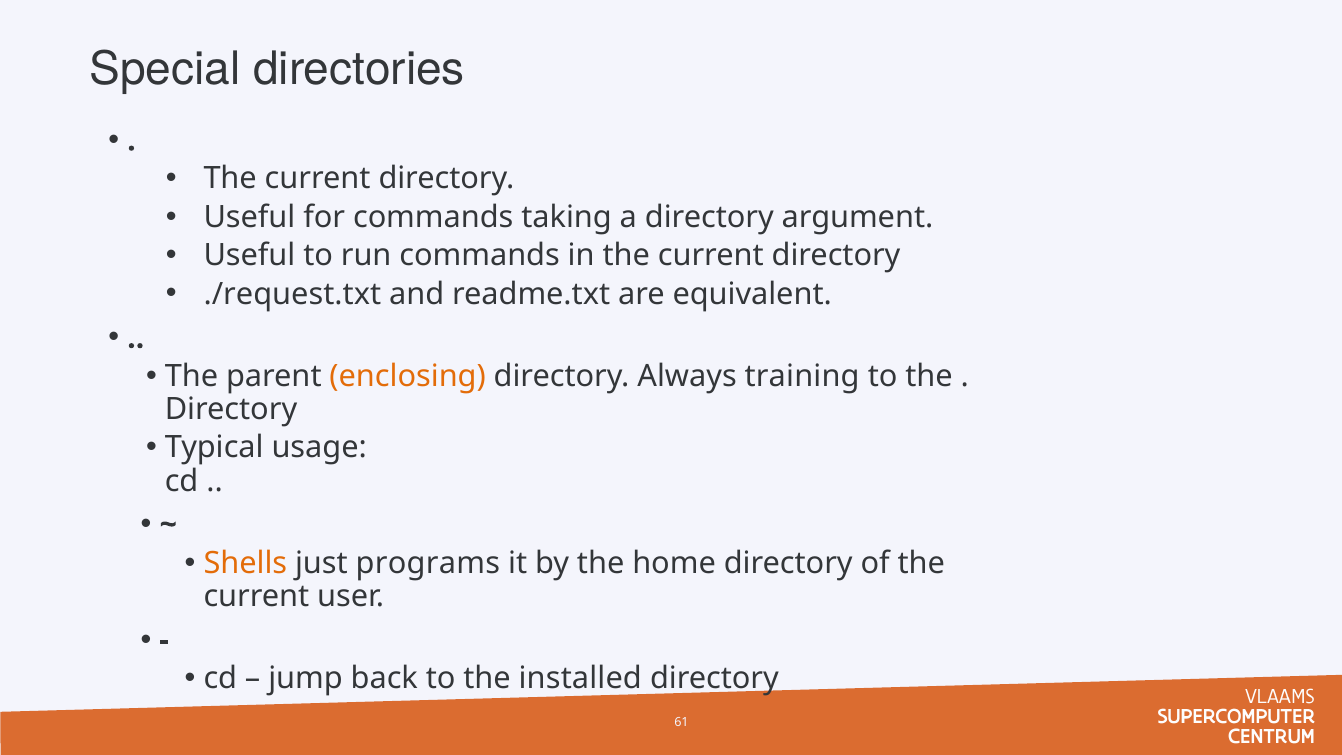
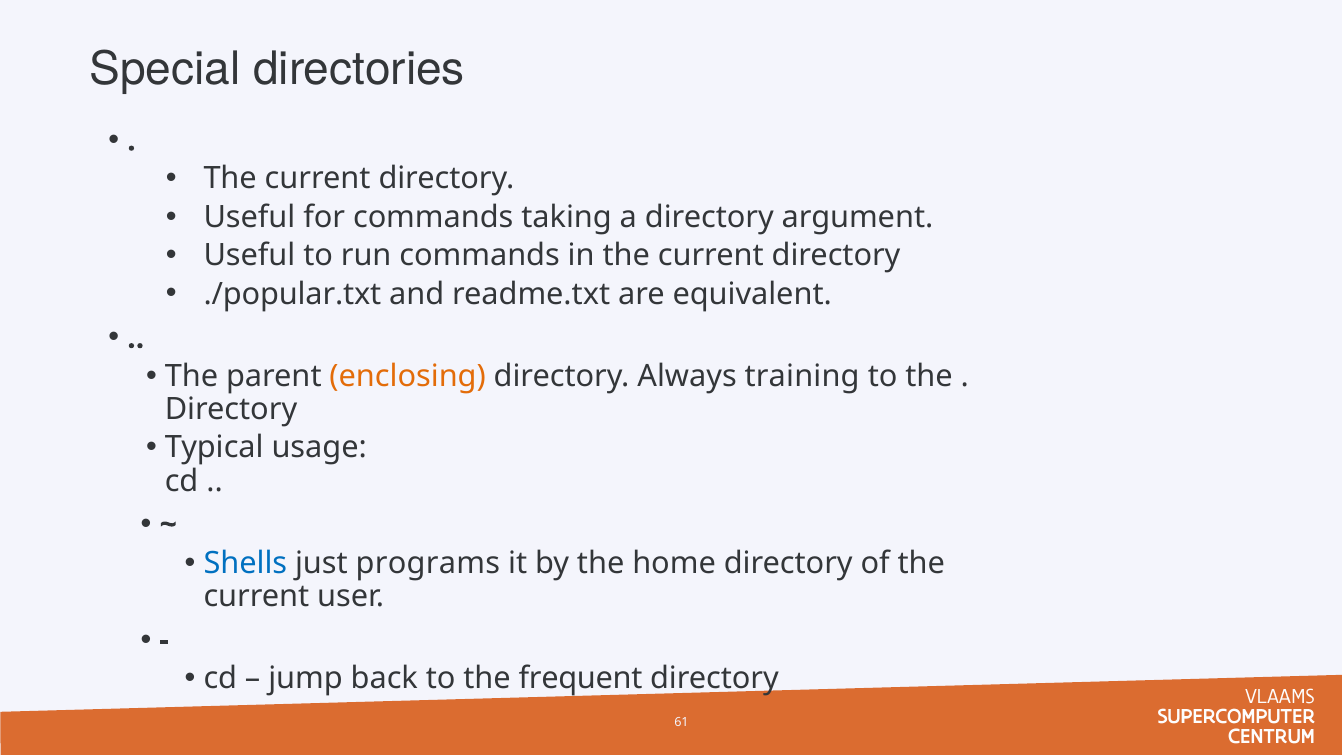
./request.txt: ./request.txt -> ./popular.txt
Shells colour: orange -> blue
installed: installed -> frequent
